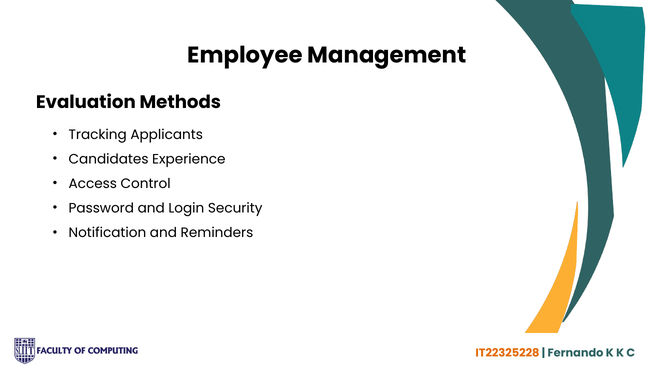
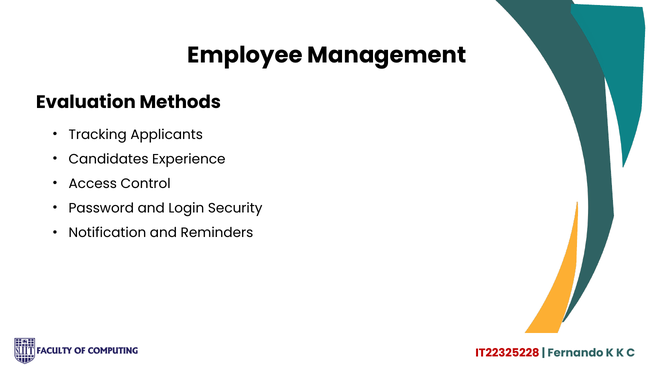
IT22325228 colour: orange -> red
